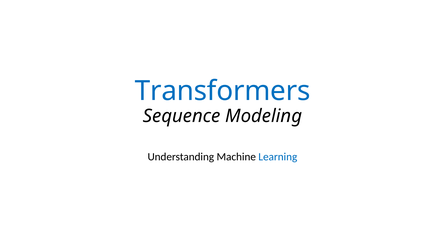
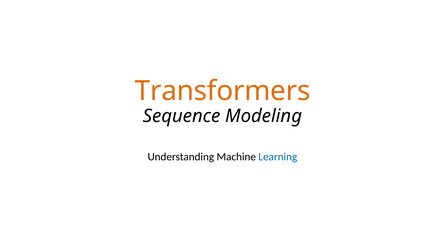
Transformers colour: blue -> orange
